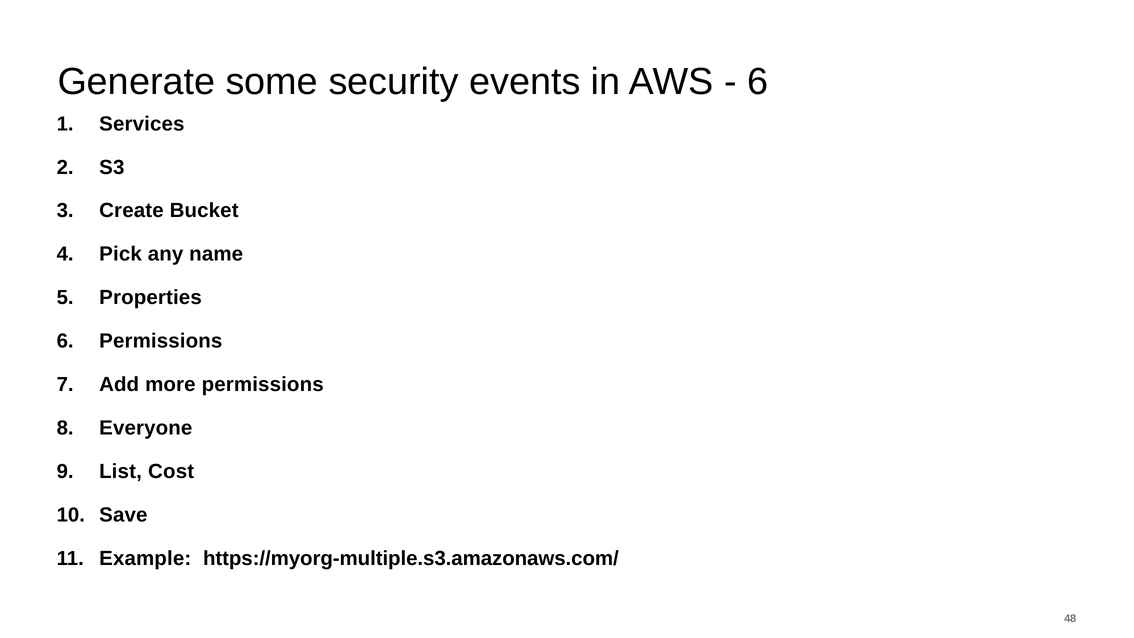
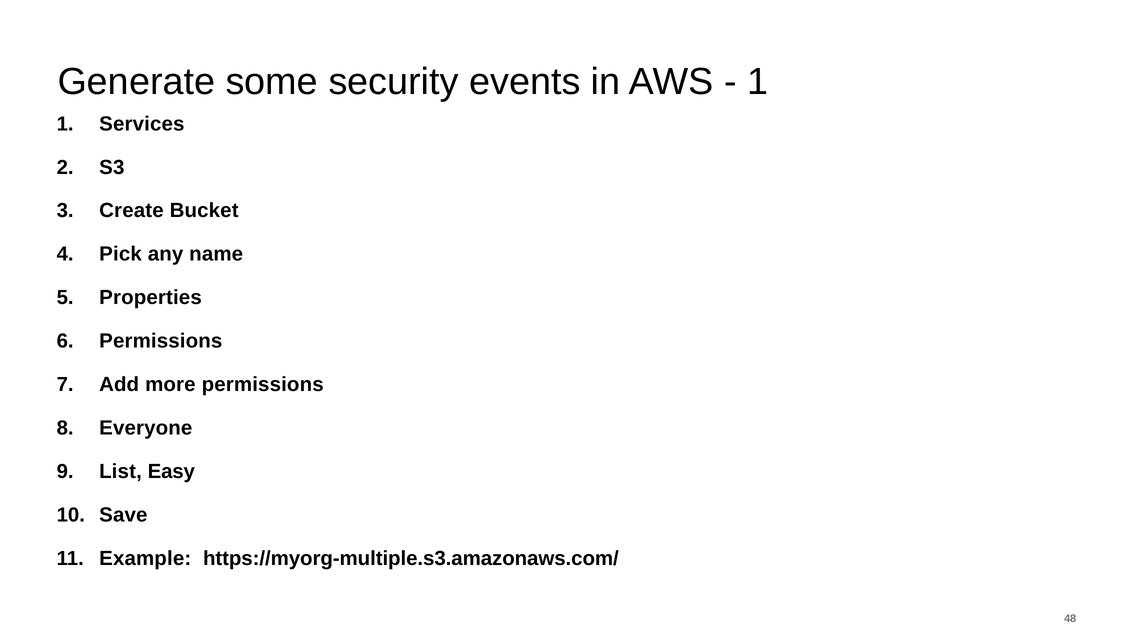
6 at (758, 82): 6 -> 1
Cost: Cost -> Easy
